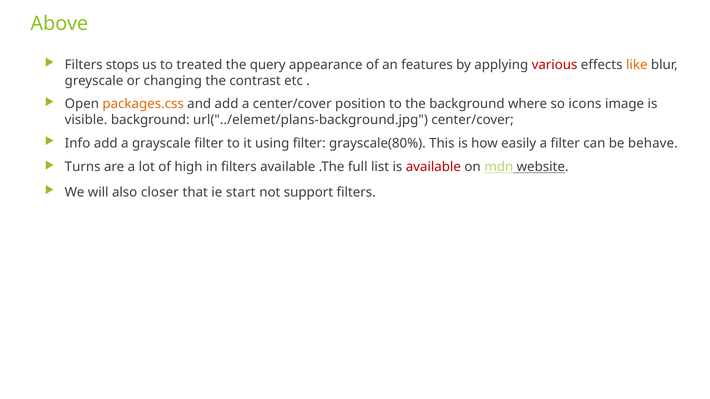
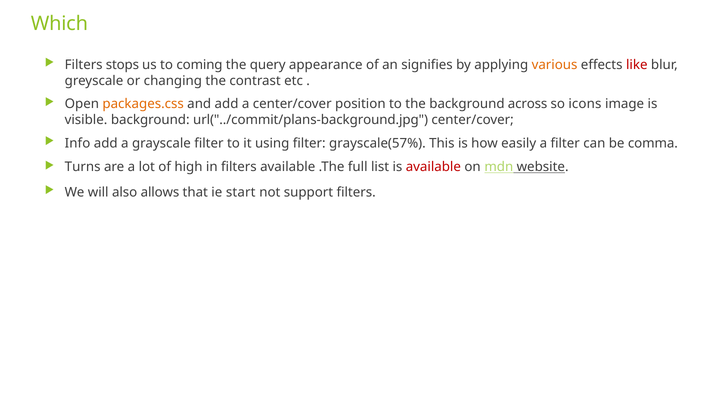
Above: Above -> Which
treated: treated -> coming
features: features -> signifies
various colour: red -> orange
like colour: orange -> red
where: where -> across
url("../elemet/plans-background.jpg: url("../elemet/plans-background.jpg -> url("../commit/plans-background.jpg
grayscale(80%: grayscale(80% -> grayscale(57%
behave: behave -> comma
closer: closer -> allows
